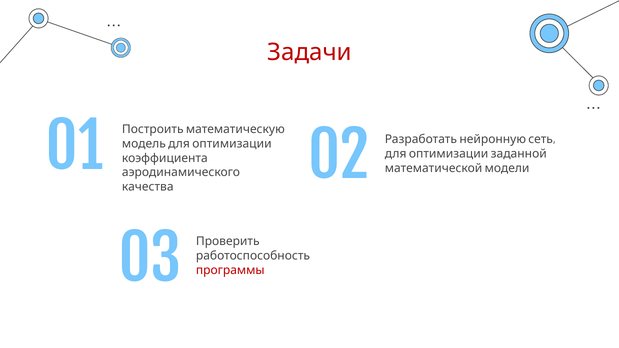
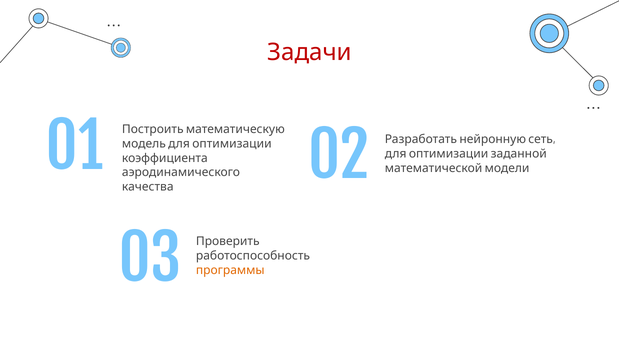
программы colour: red -> orange
